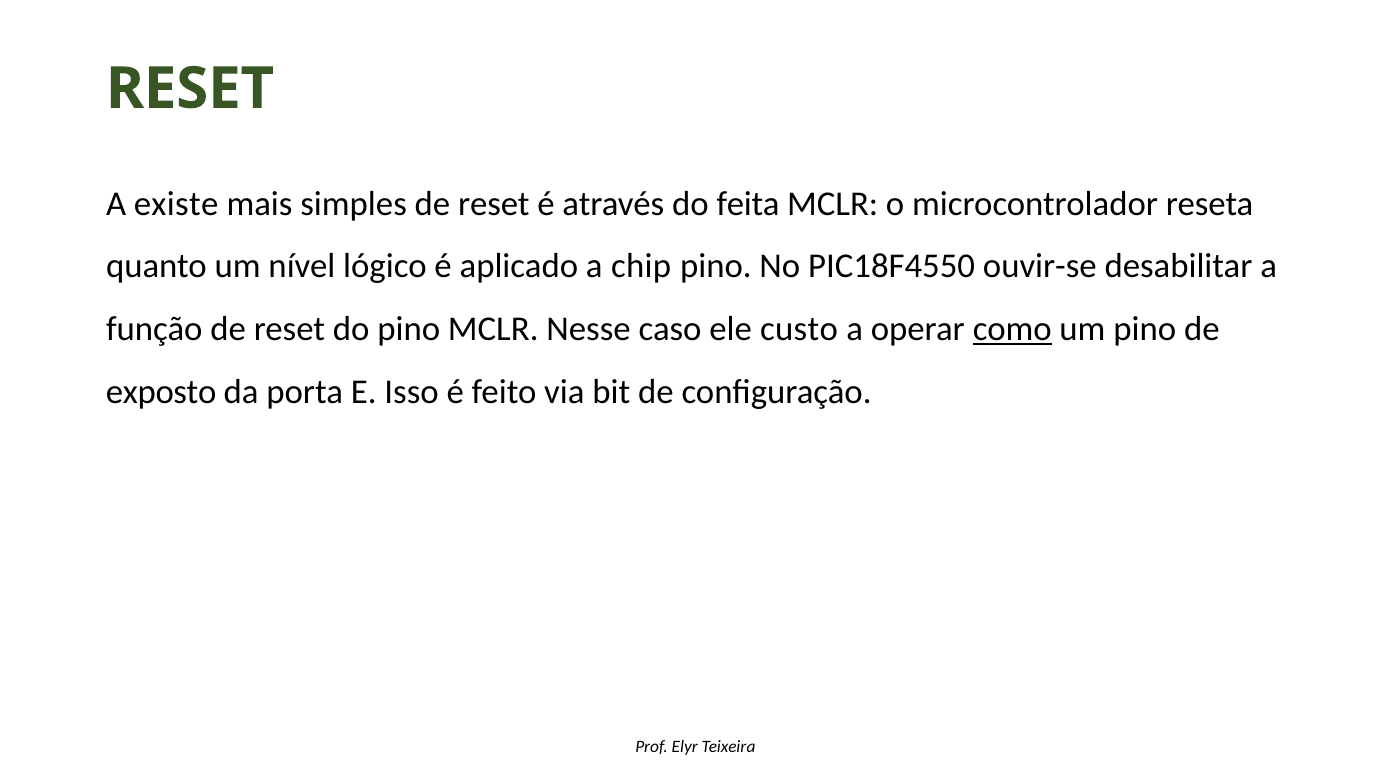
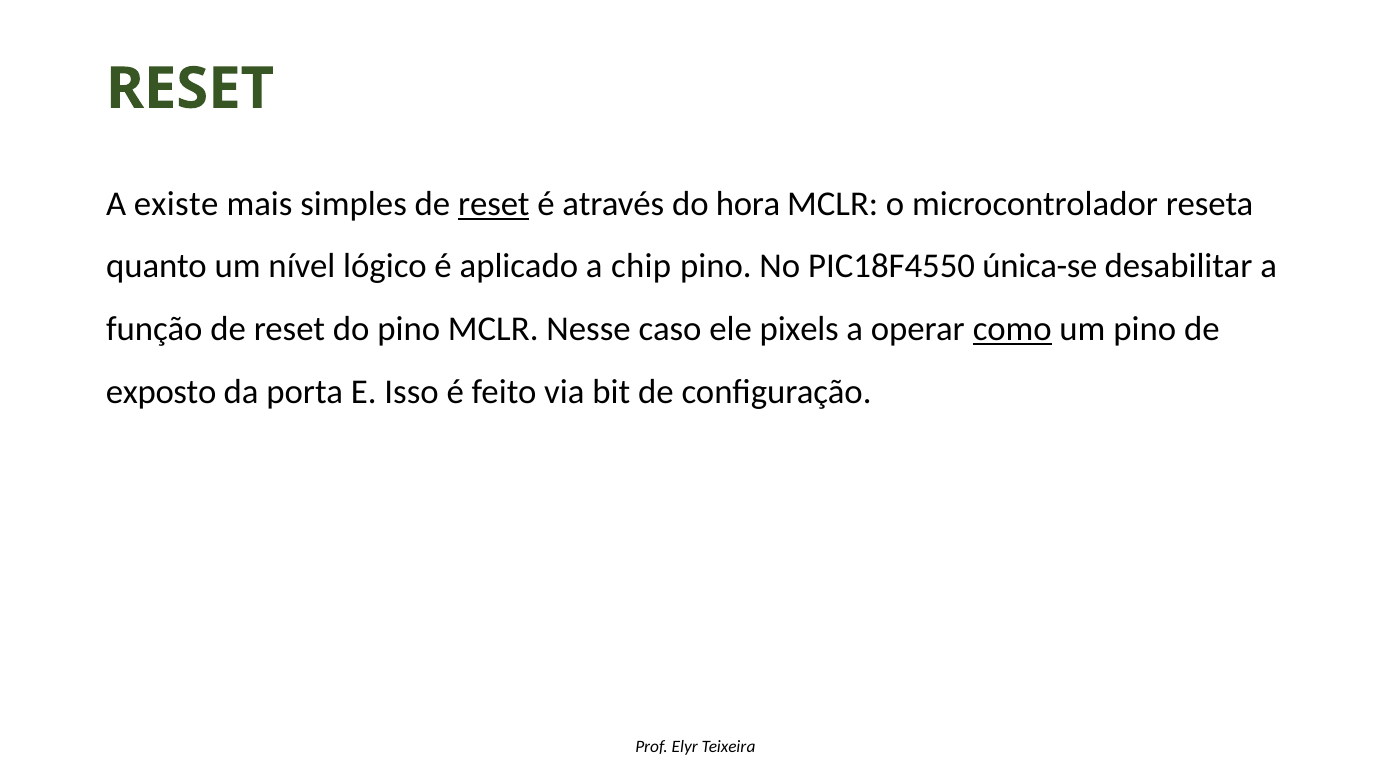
reset at (494, 204) underline: none -> present
feita: feita -> hora
ouvir-se: ouvir-se -> única-se
custo: custo -> pixels
